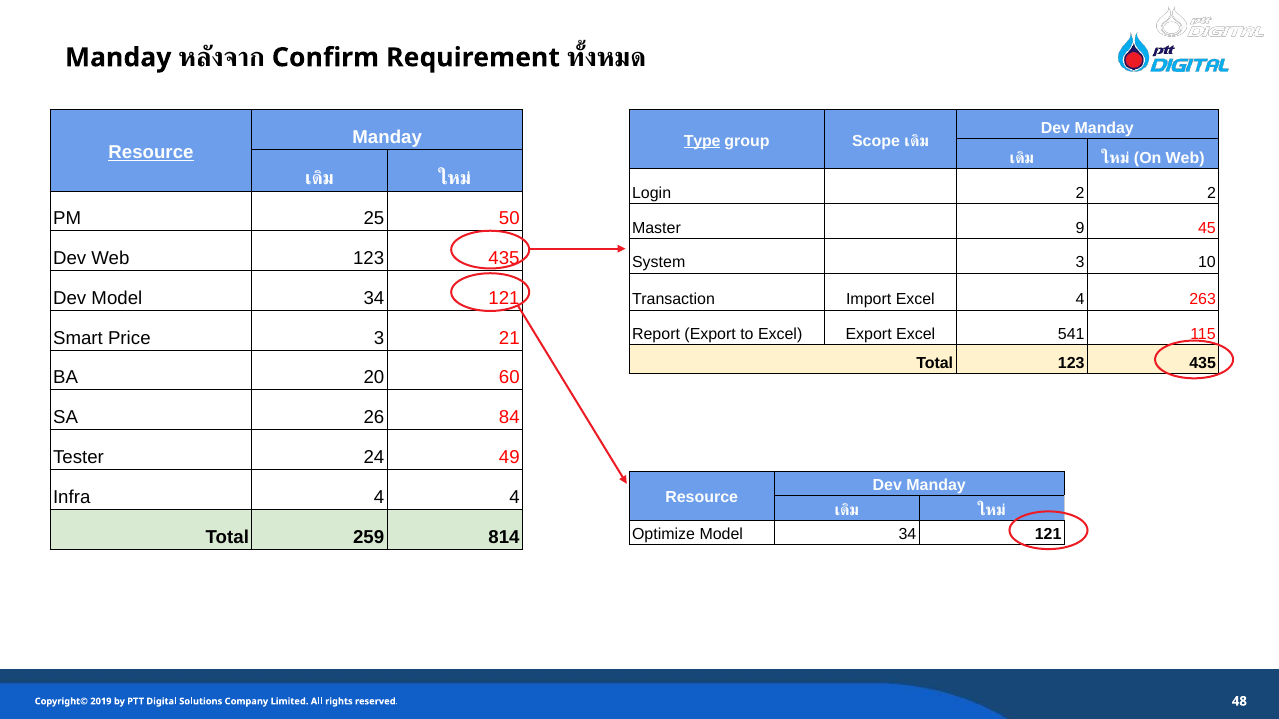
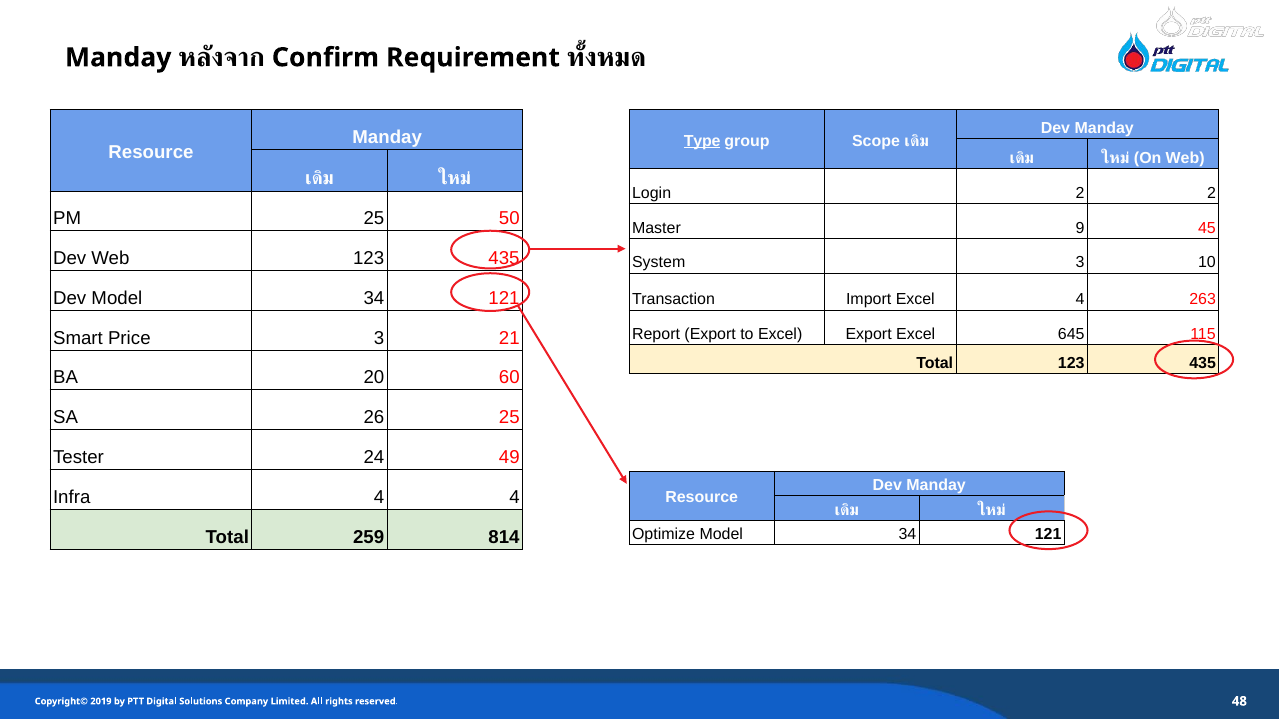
Resource at (151, 152) underline: present -> none
541: 541 -> 645
26 84: 84 -> 25
